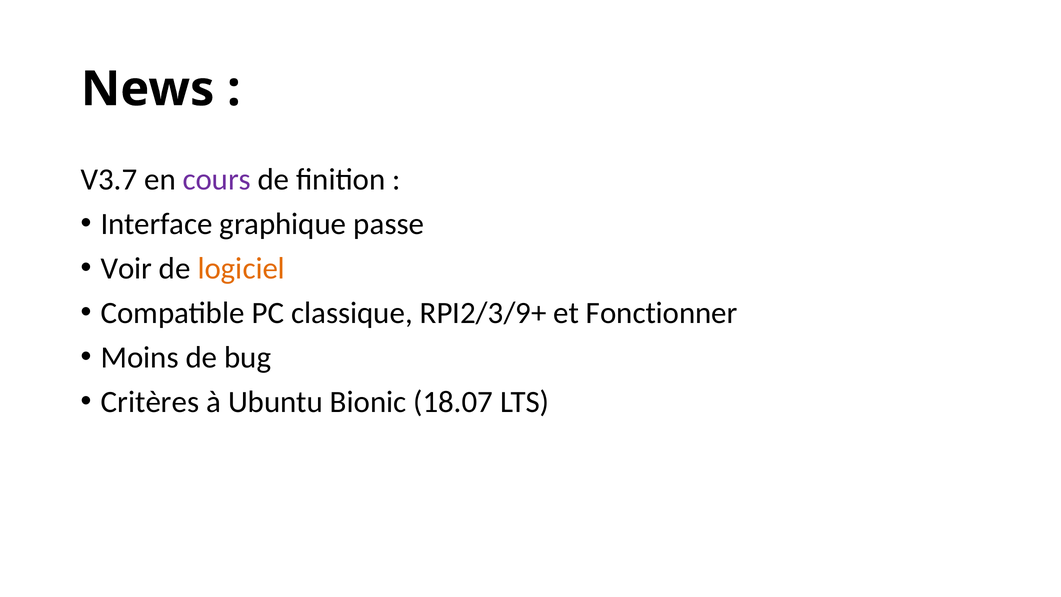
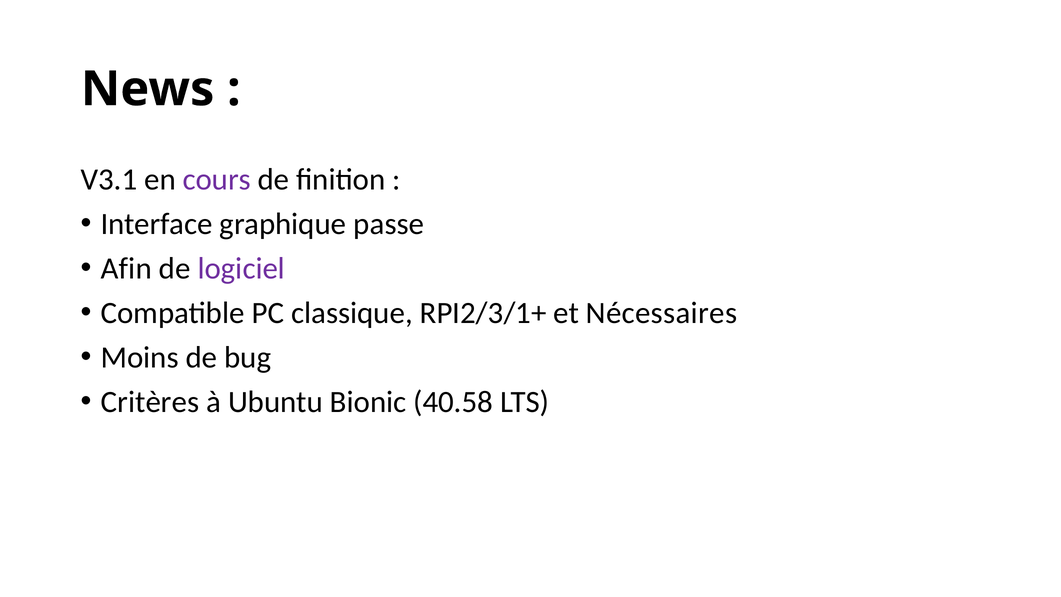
V3.7: V3.7 -> V3.1
Voir: Voir -> Afin
logiciel colour: orange -> purple
RPI2/3/9+: RPI2/3/9+ -> RPI2/3/1+
Fonctionner: Fonctionner -> Nécessaires
18.07: 18.07 -> 40.58
